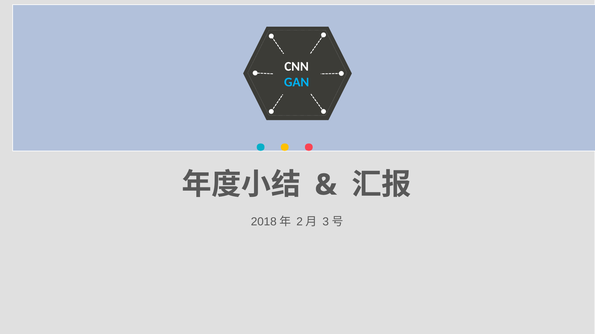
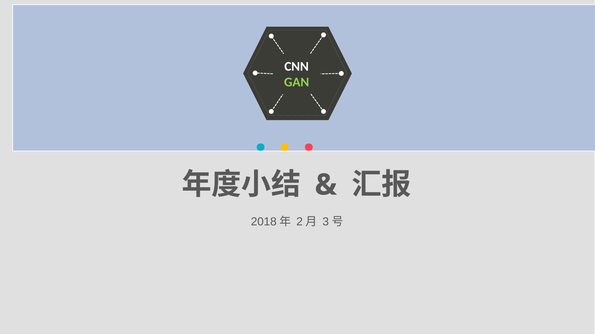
GAN colour: light blue -> light green
